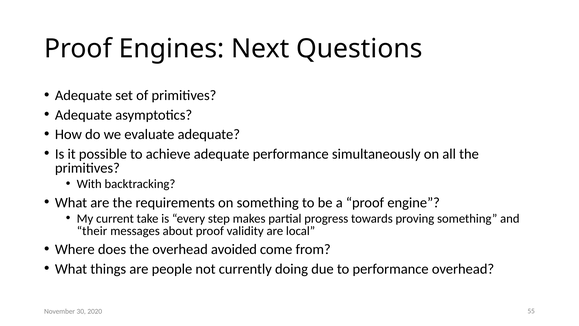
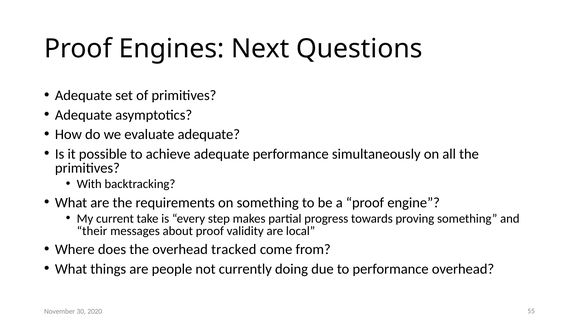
avoided: avoided -> tracked
